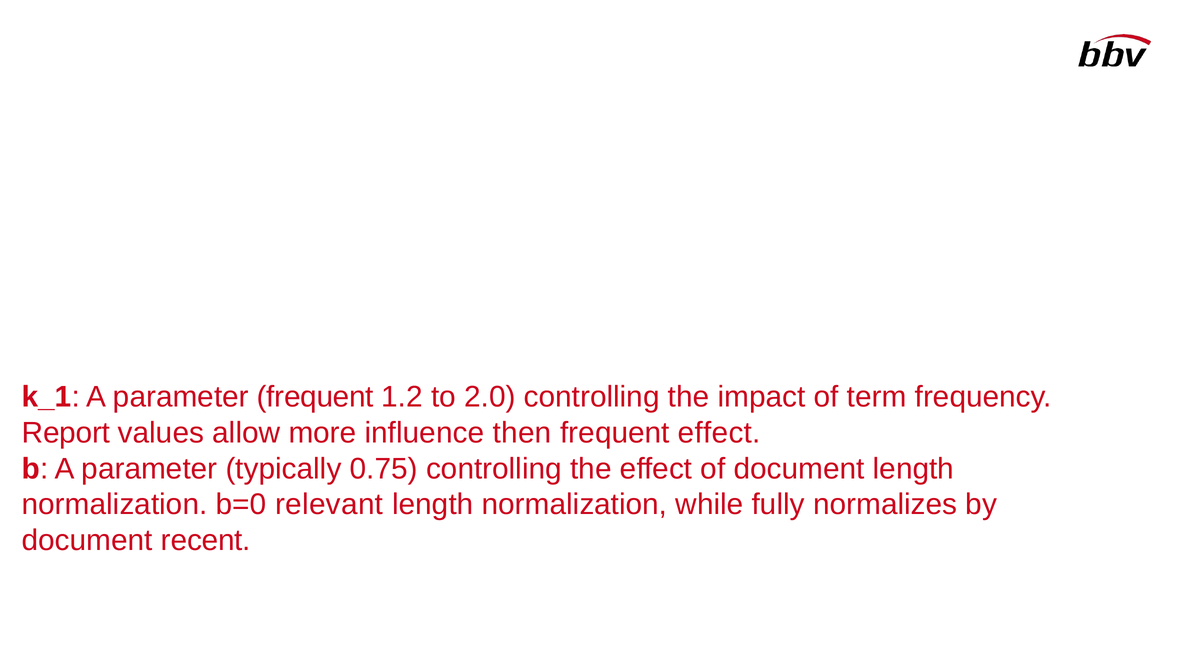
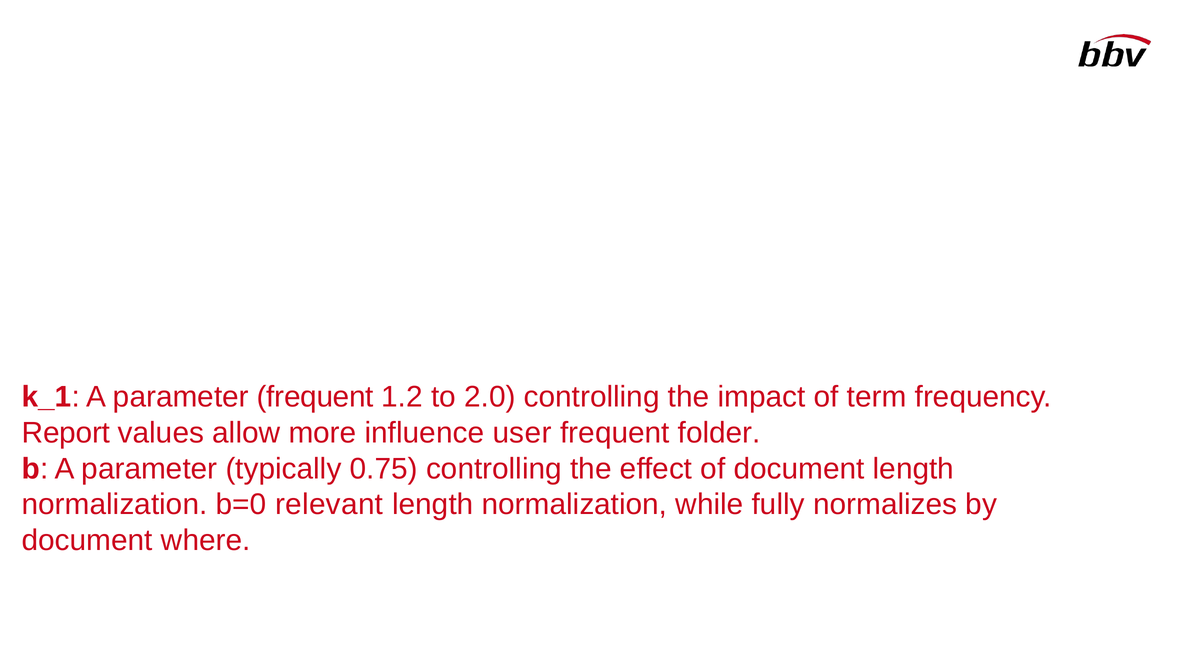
then: then -> user
frequent effect: effect -> folder
recent: recent -> where
